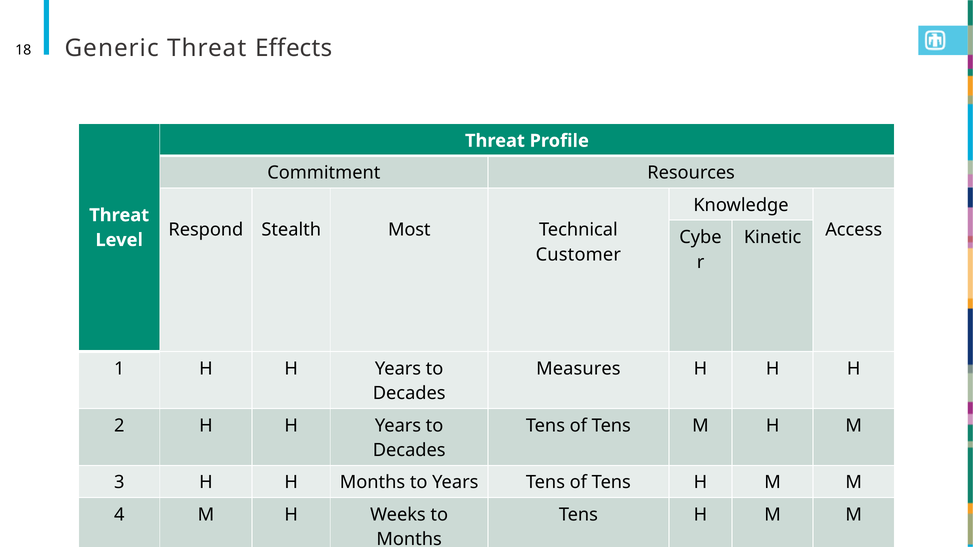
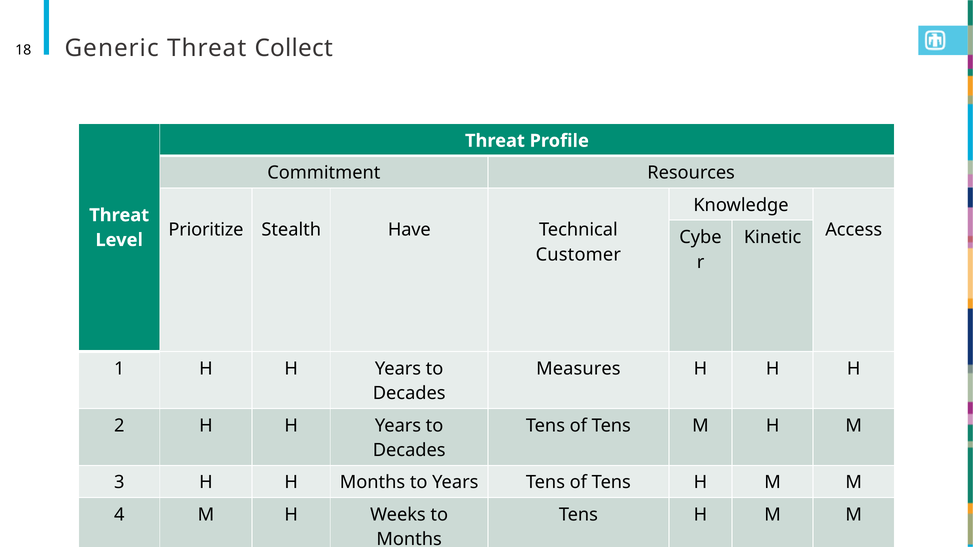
Effects: Effects -> Collect
Respond: Respond -> Prioritize
Most: Most -> Have
